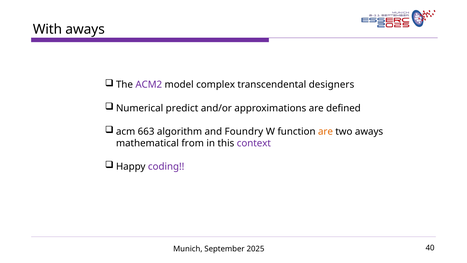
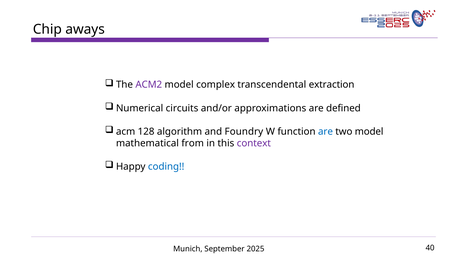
With: With -> Chip
designers: designers -> extraction
predict: predict -> circuits
663: 663 -> 128
are at (325, 131) colour: orange -> blue
two aways: aways -> model
coding colour: purple -> blue
